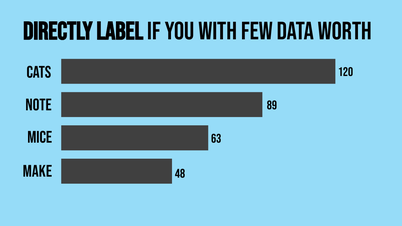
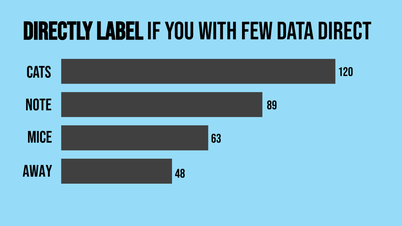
worth: worth -> direct
MAKE: MAKE -> AWAY
